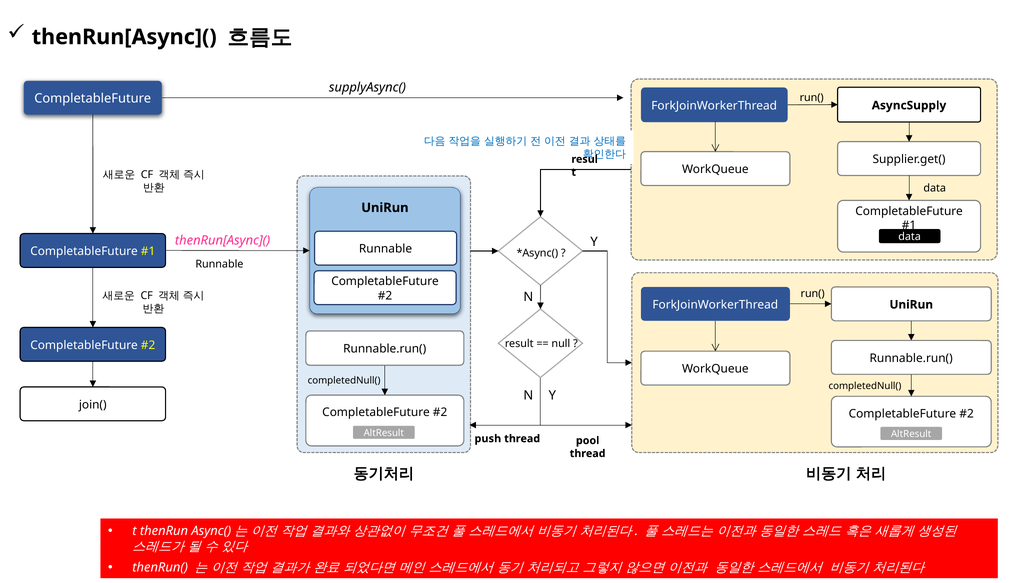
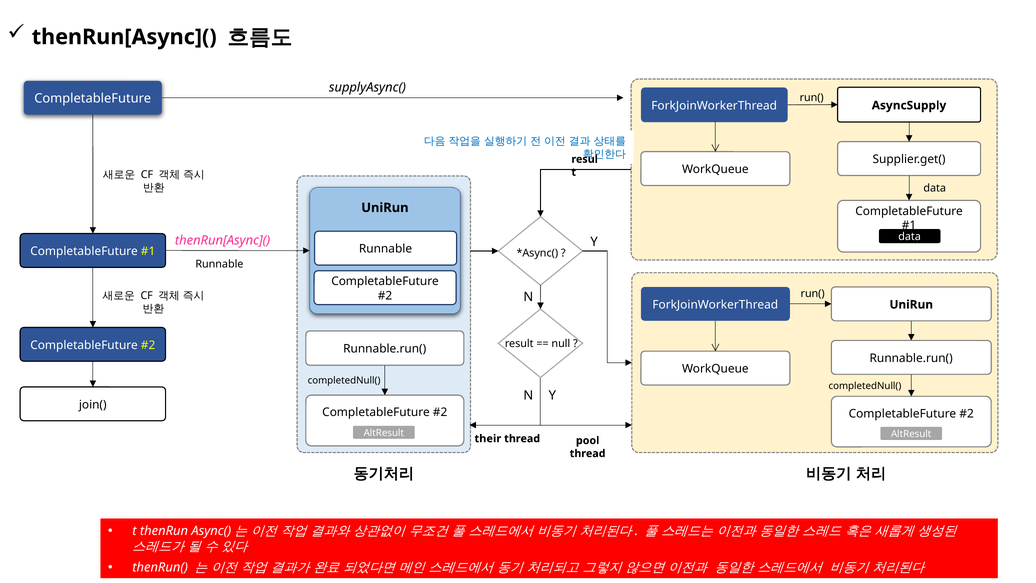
push: push -> their
